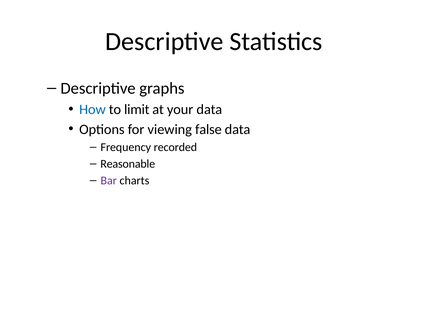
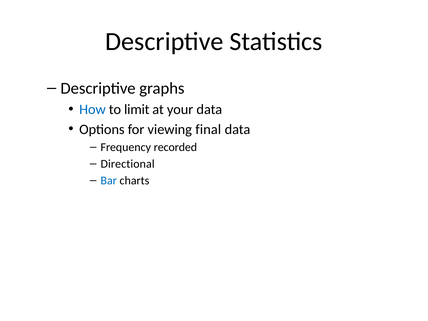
false: false -> final
Reasonable: Reasonable -> Directional
Bar colour: purple -> blue
